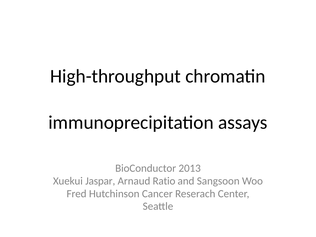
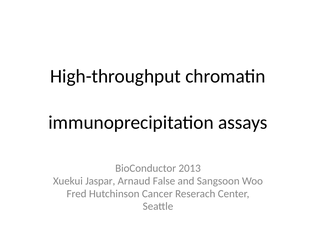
Ratio: Ratio -> False
